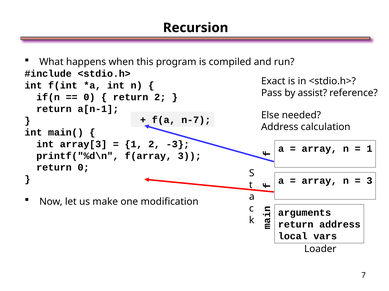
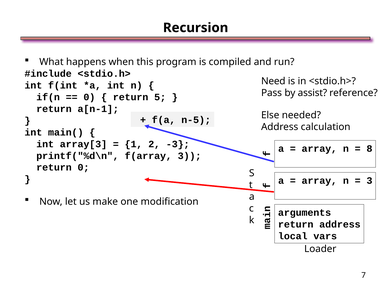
Exact: Exact -> Need
return 2: 2 -> 5
n-7: n-7 -> n-5
1 at (369, 149): 1 -> 8
